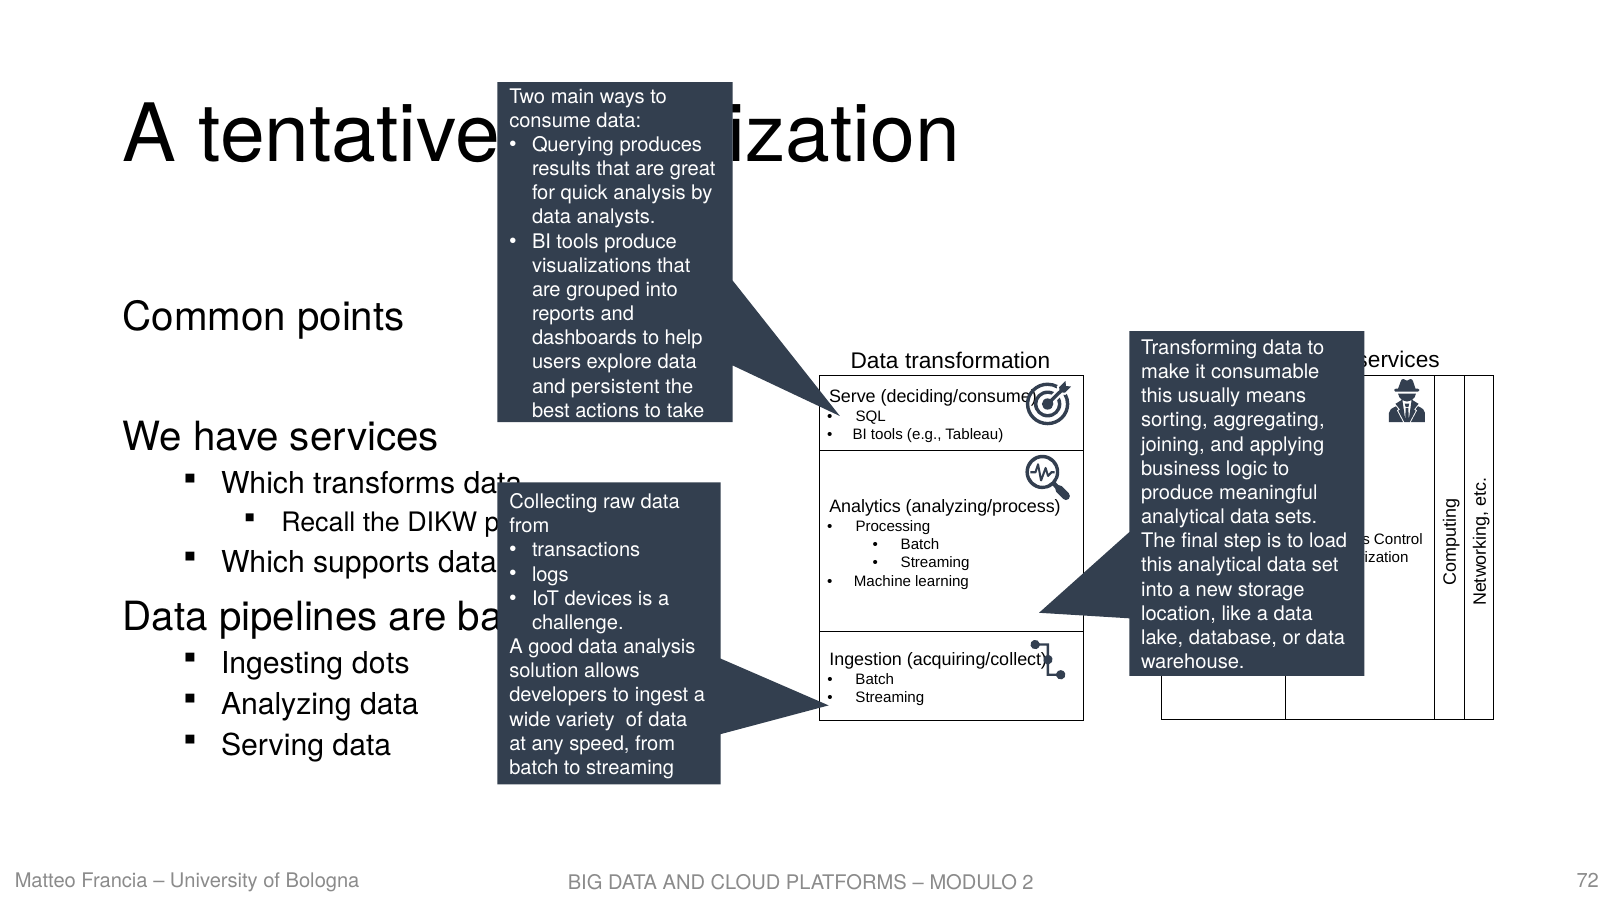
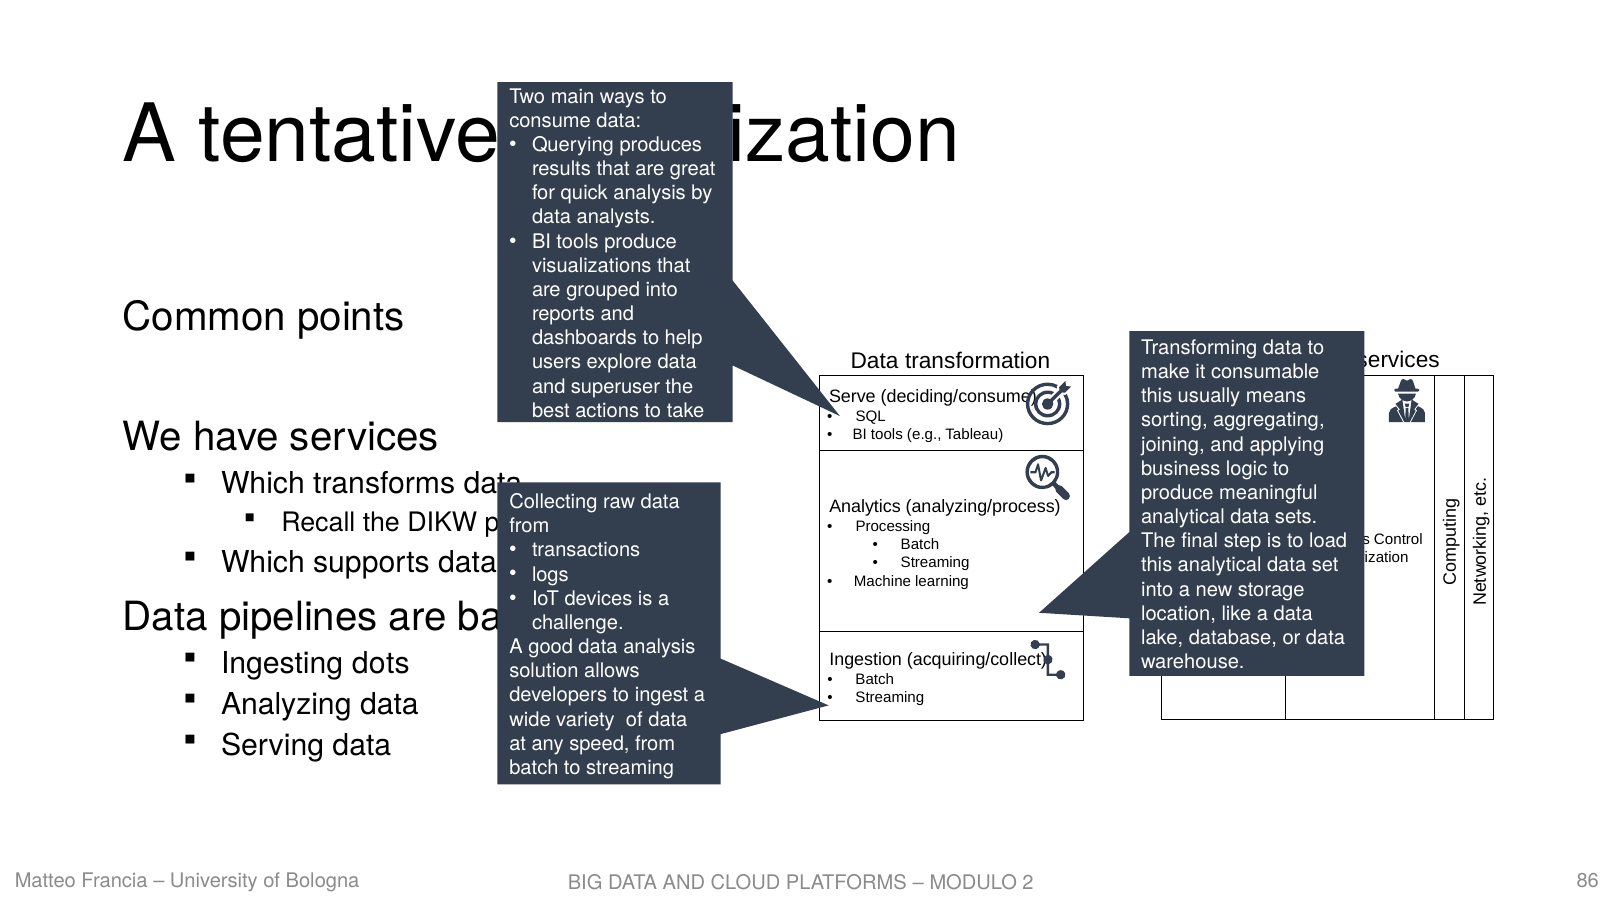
persistent: persistent -> superuser
72: 72 -> 86
